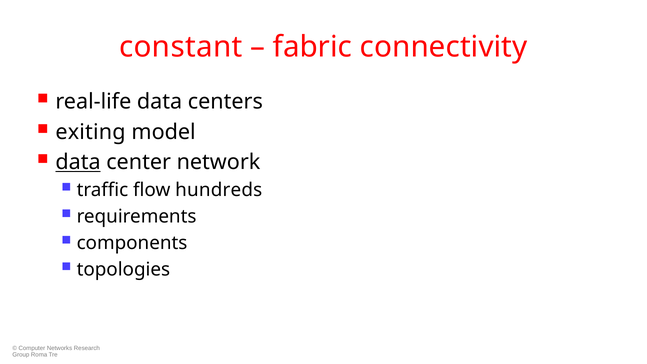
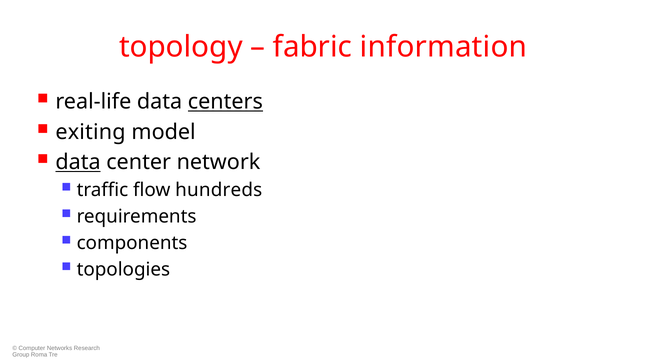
constant: constant -> topology
connectivity: connectivity -> information
centers underline: none -> present
